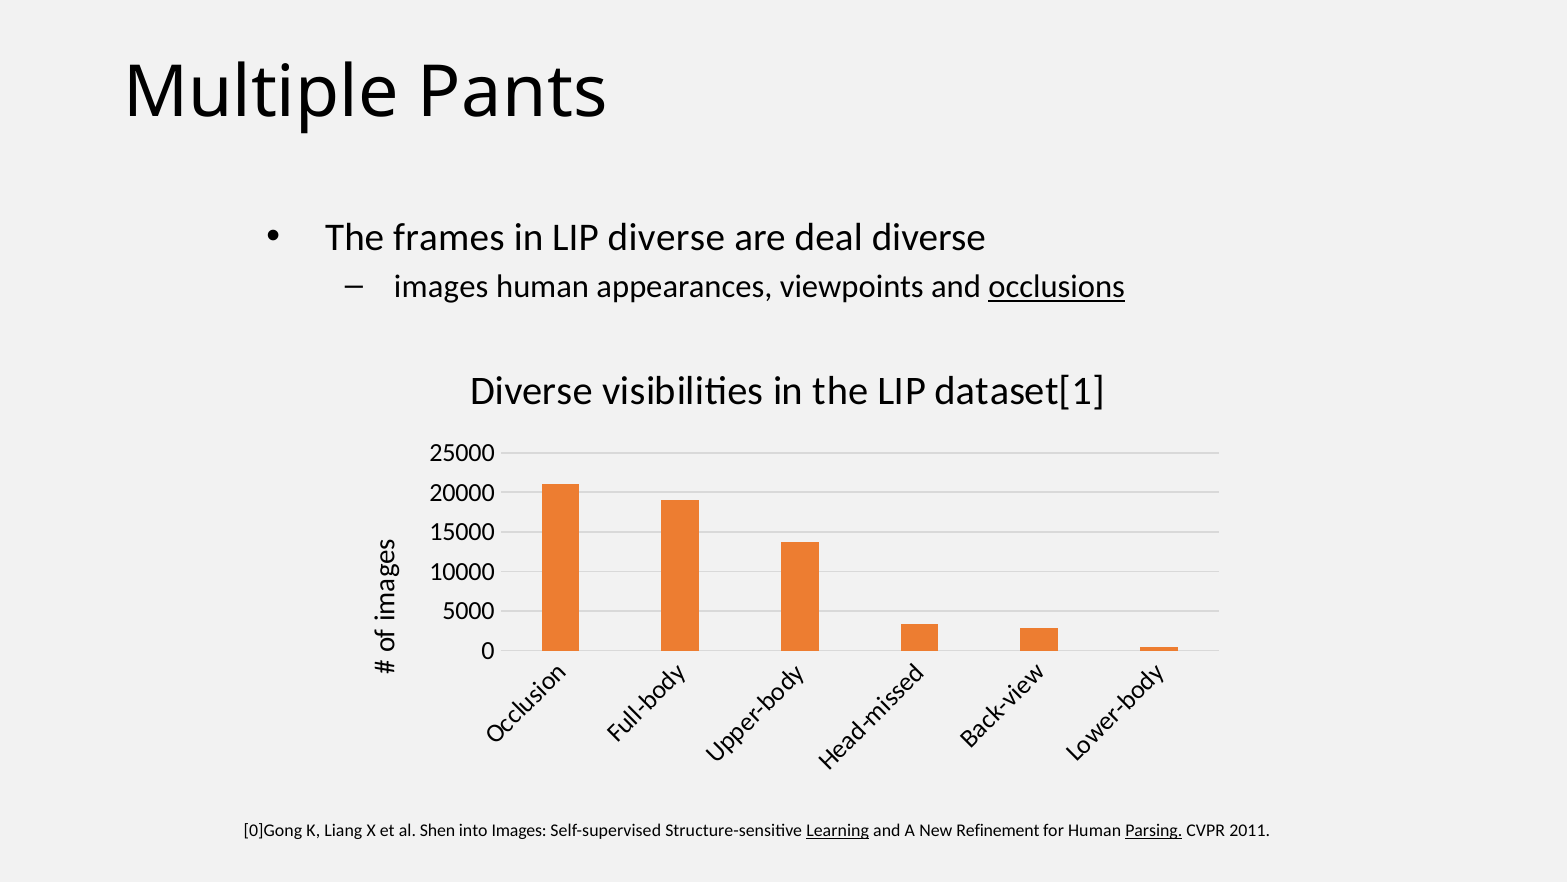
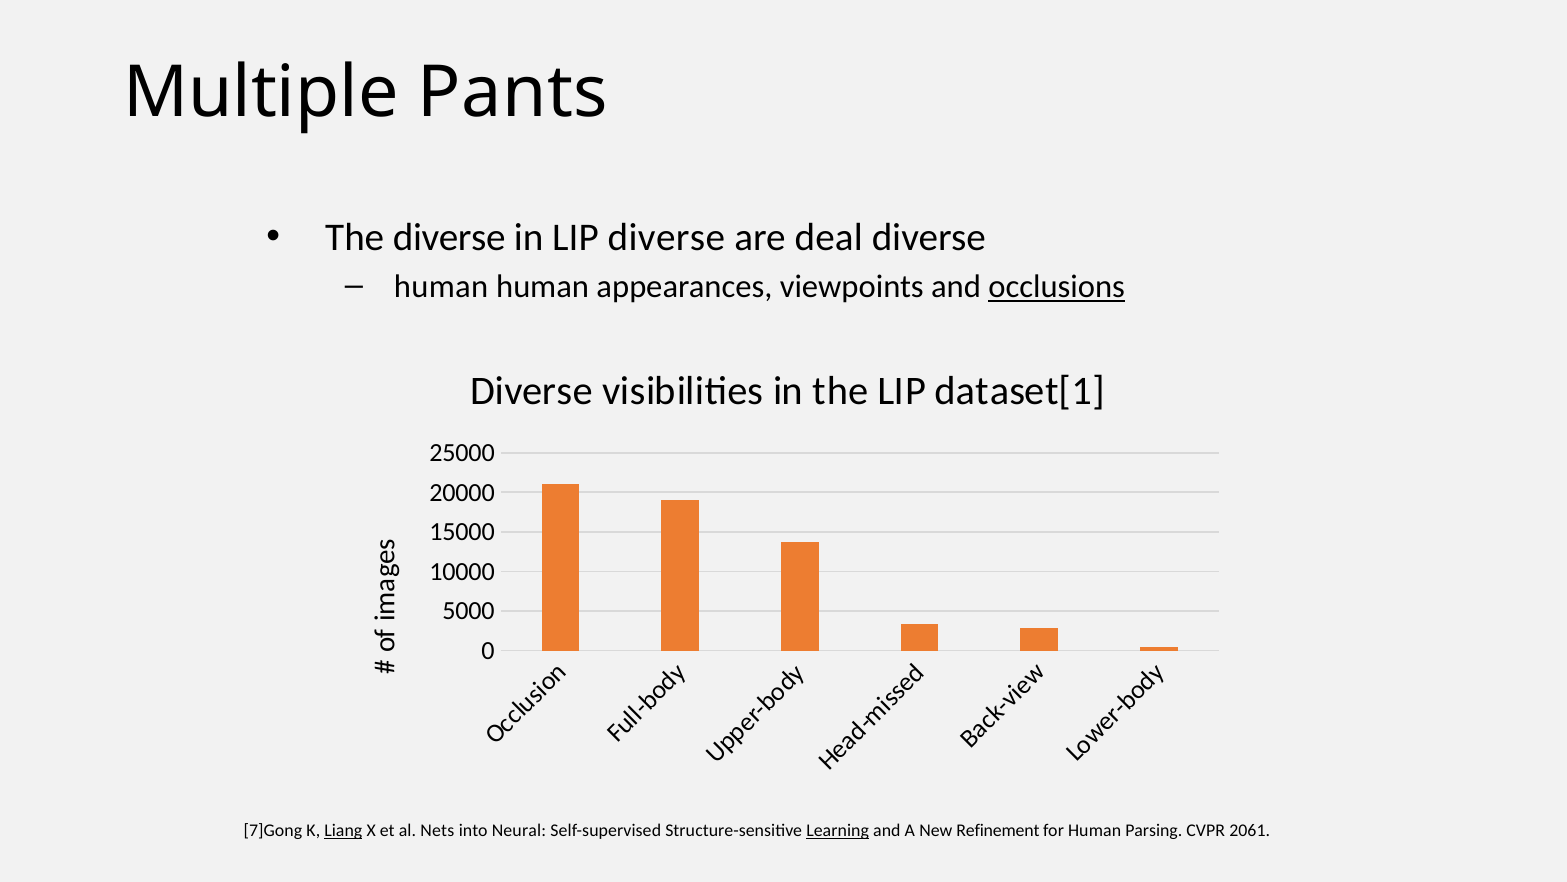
The frames: frames -> diverse
images at (441, 287): images -> human
0]Gong: 0]Gong -> 7]Gong
Liang underline: none -> present
Shen: Shen -> Nets
into Images: Images -> Neural
Parsing underline: present -> none
2011: 2011 -> 2061
